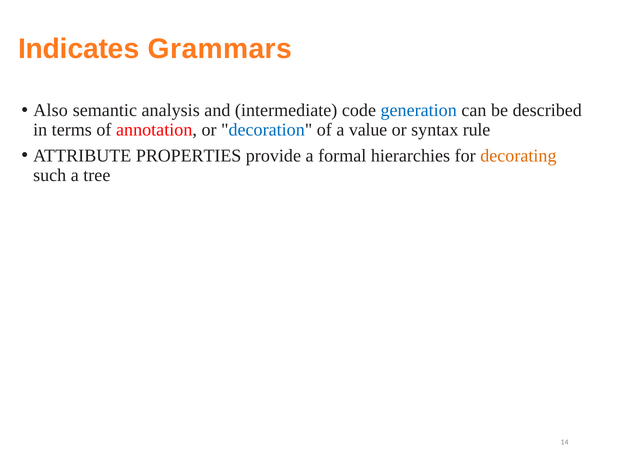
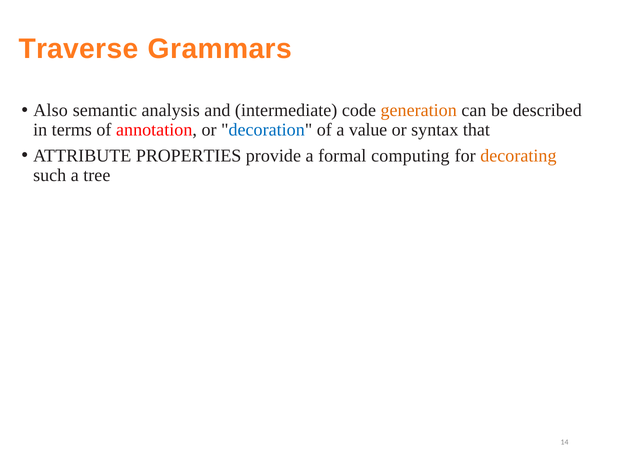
Indicates: Indicates -> Traverse
generation colour: blue -> orange
rule: rule -> that
hierarchies: hierarchies -> computing
